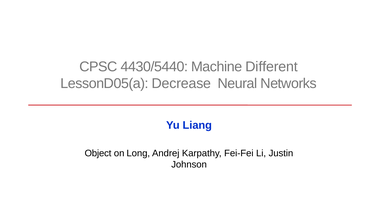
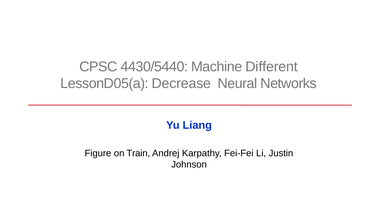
Object: Object -> Figure
Long: Long -> Train
